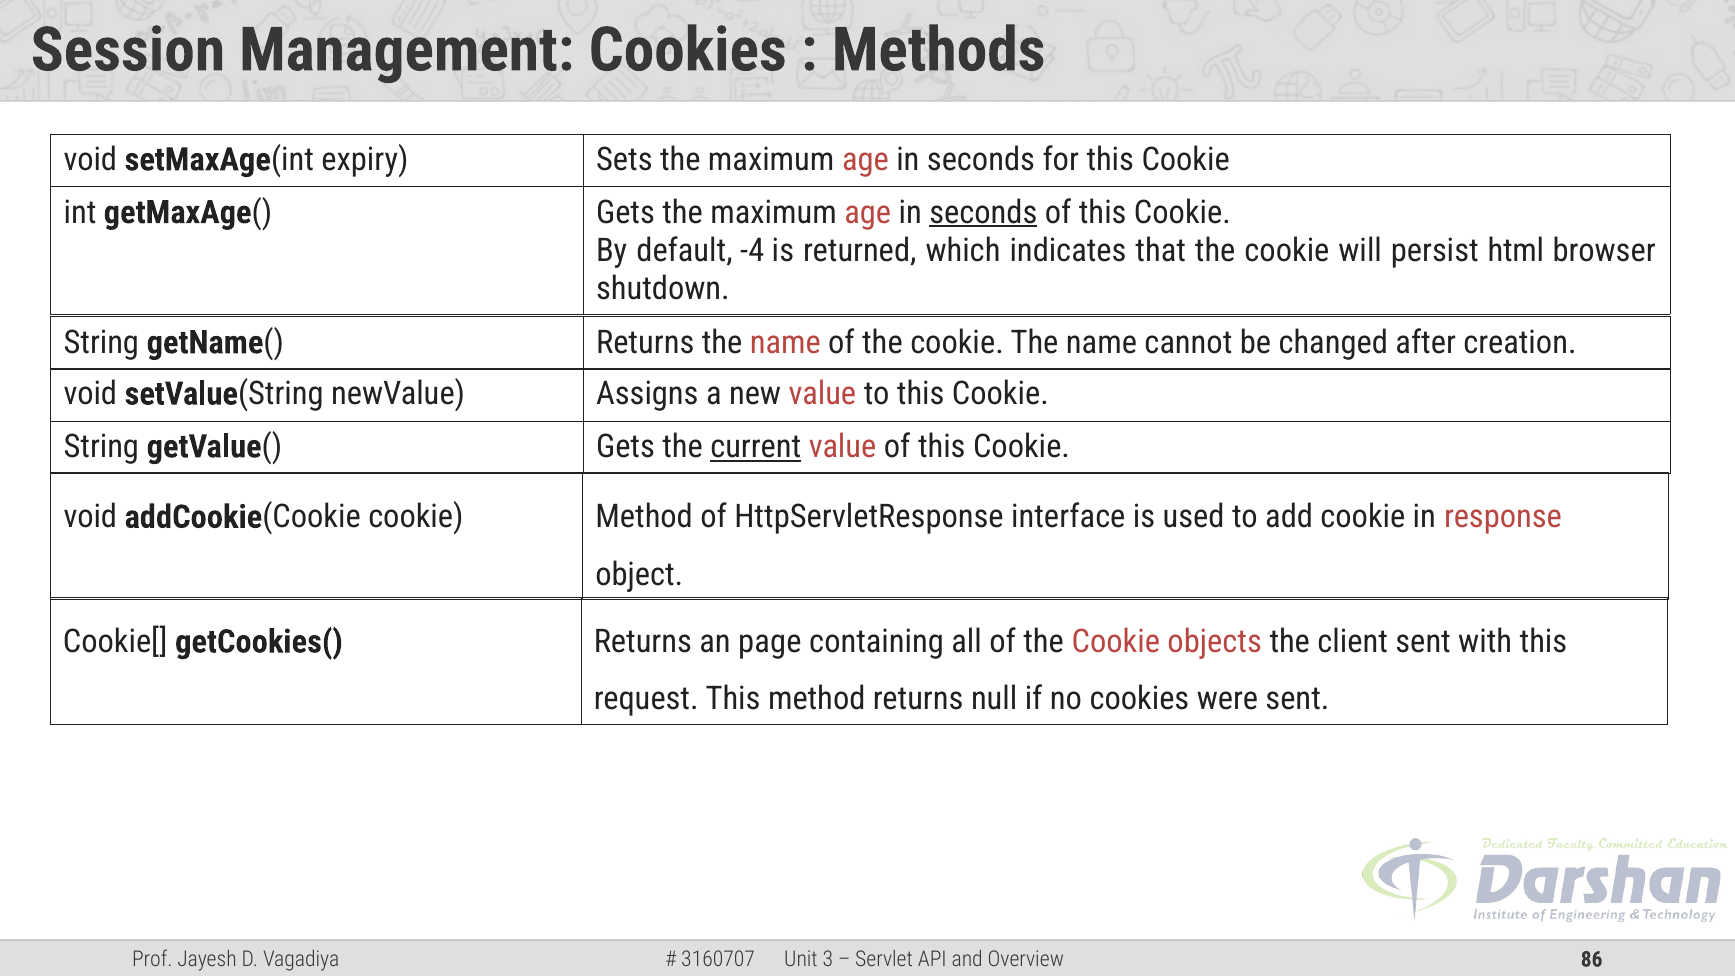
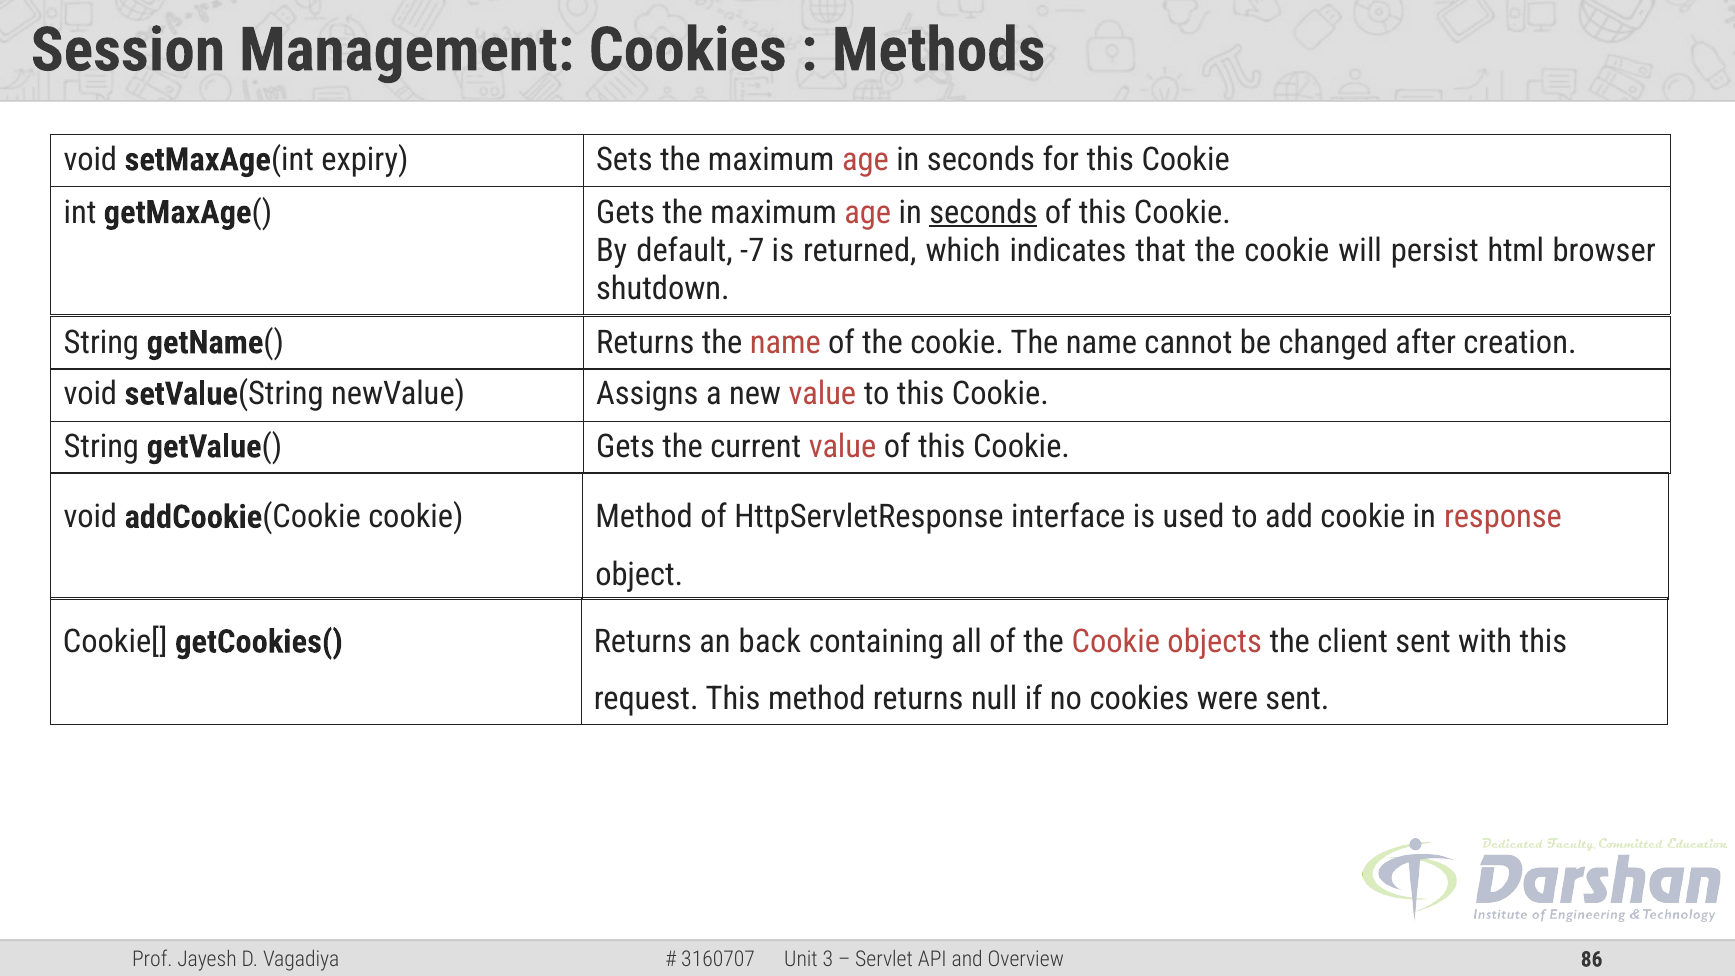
-4: -4 -> -7
current underline: present -> none
page: page -> back
